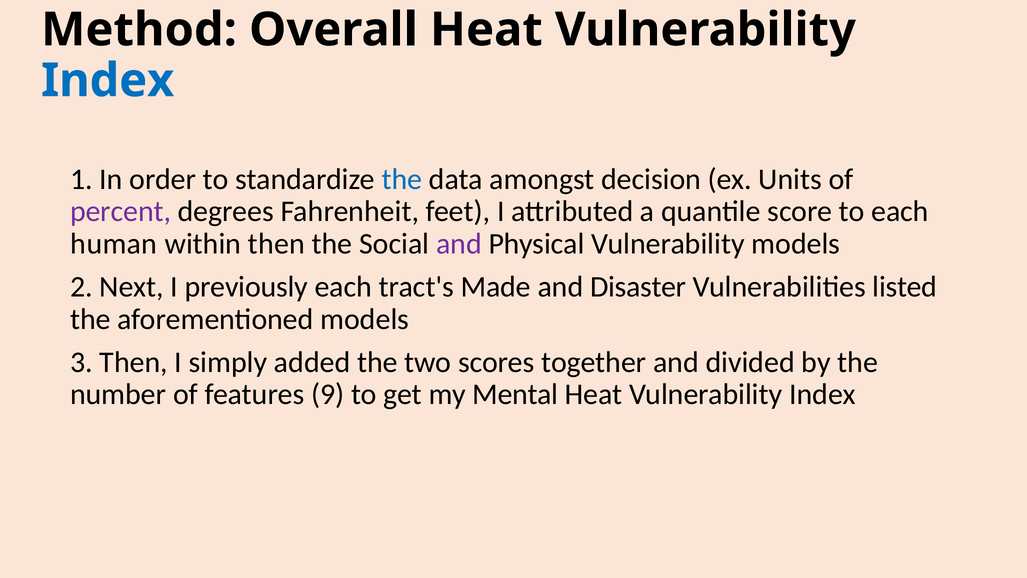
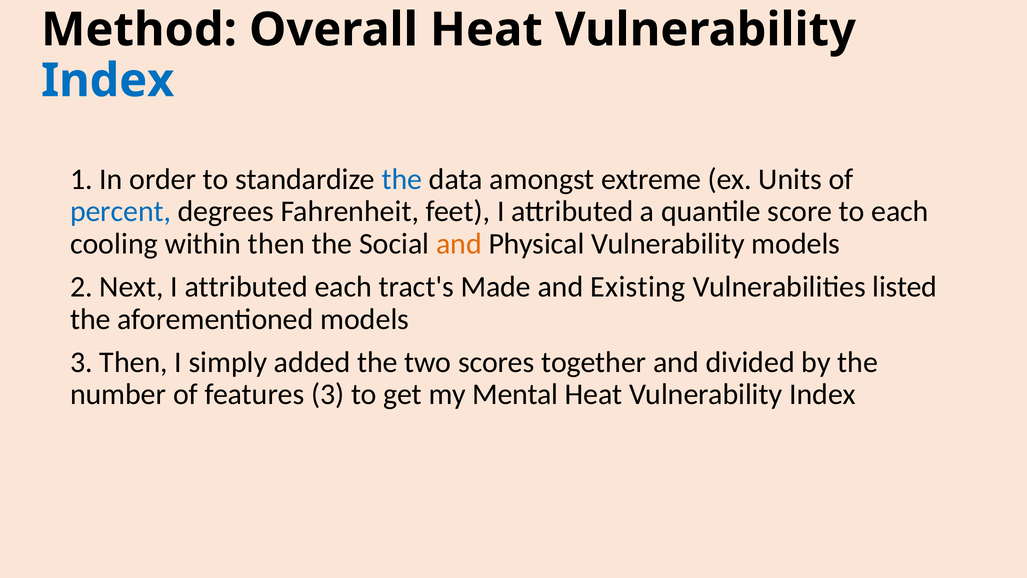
decision: decision -> extreme
percent colour: purple -> blue
human: human -> cooling
and at (459, 244) colour: purple -> orange
Next I previously: previously -> attributed
Disaster: Disaster -> Existing
features 9: 9 -> 3
